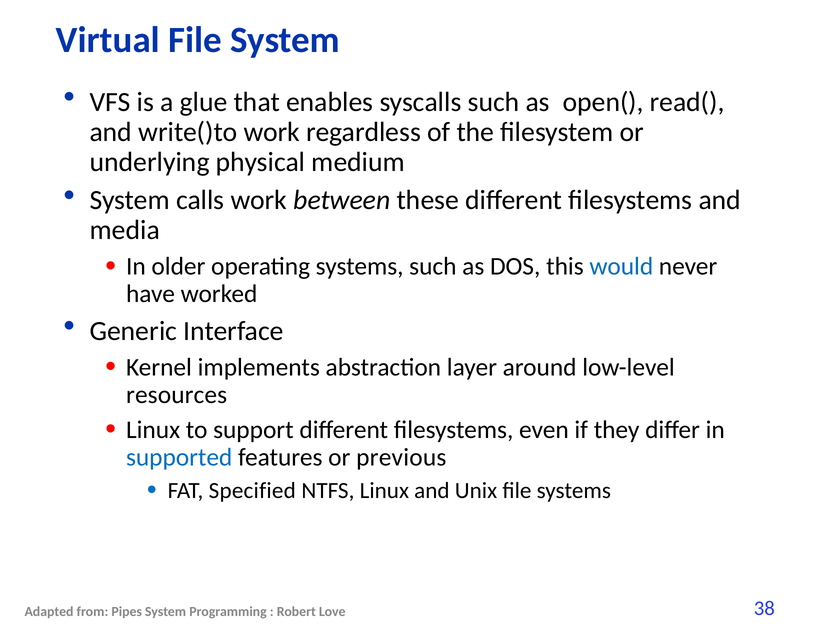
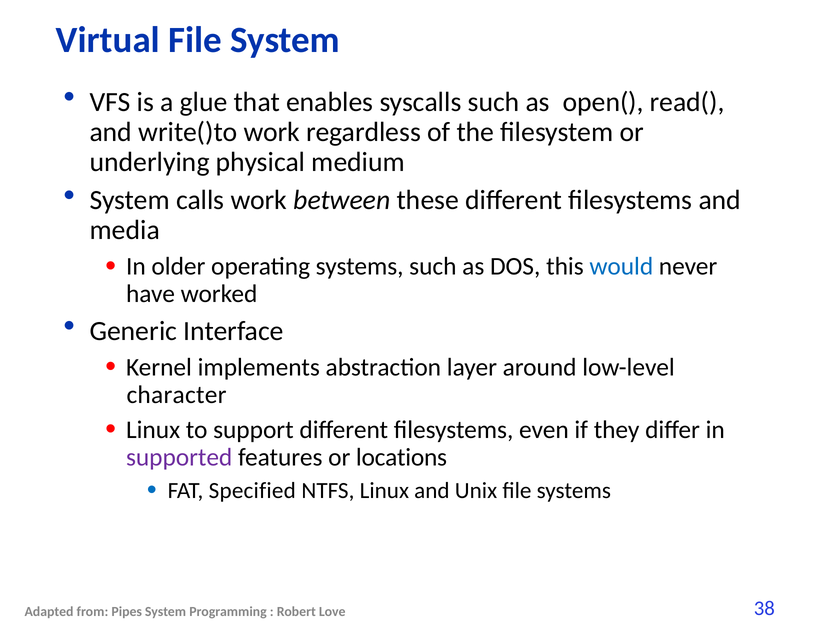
resources: resources -> character
supported colour: blue -> purple
previous: previous -> locations
